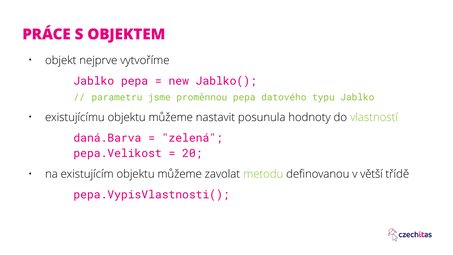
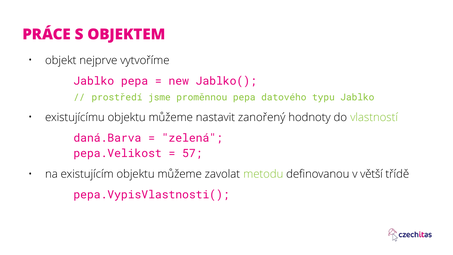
parametru: parametru -> prostředí
posunula: posunula -> zanořený
20: 20 -> 57
